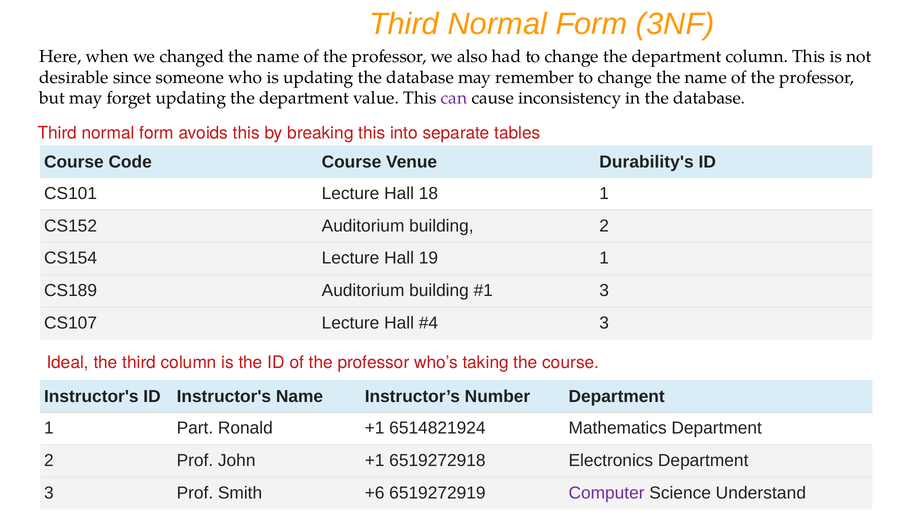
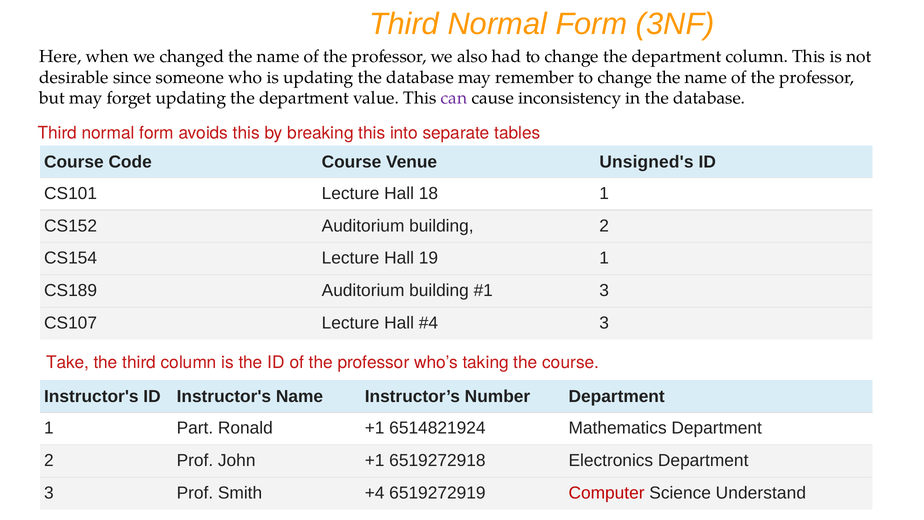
Durability's: Durability's -> Unsigned's
Ideal: Ideal -> Take
+6: +6 -> +4
Computer colour: purple -> red
